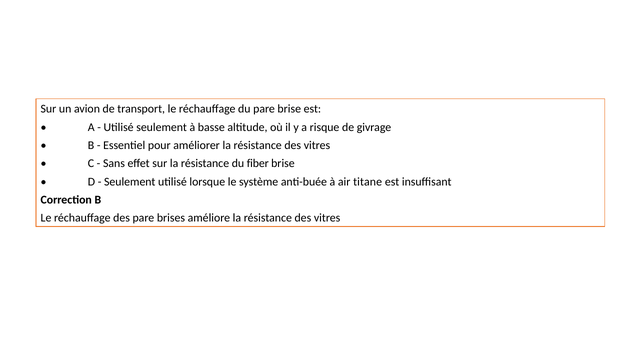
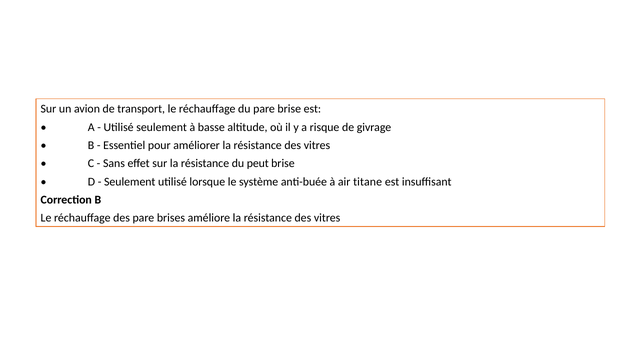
fiber: fiber -> peut
